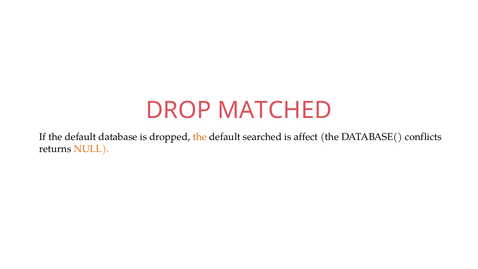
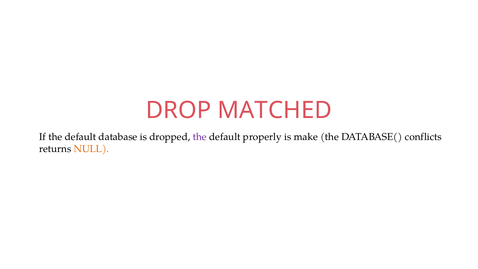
the at (200, 137) colour: orange -> purple
searched: searched -> properly
affect: affect -> make
